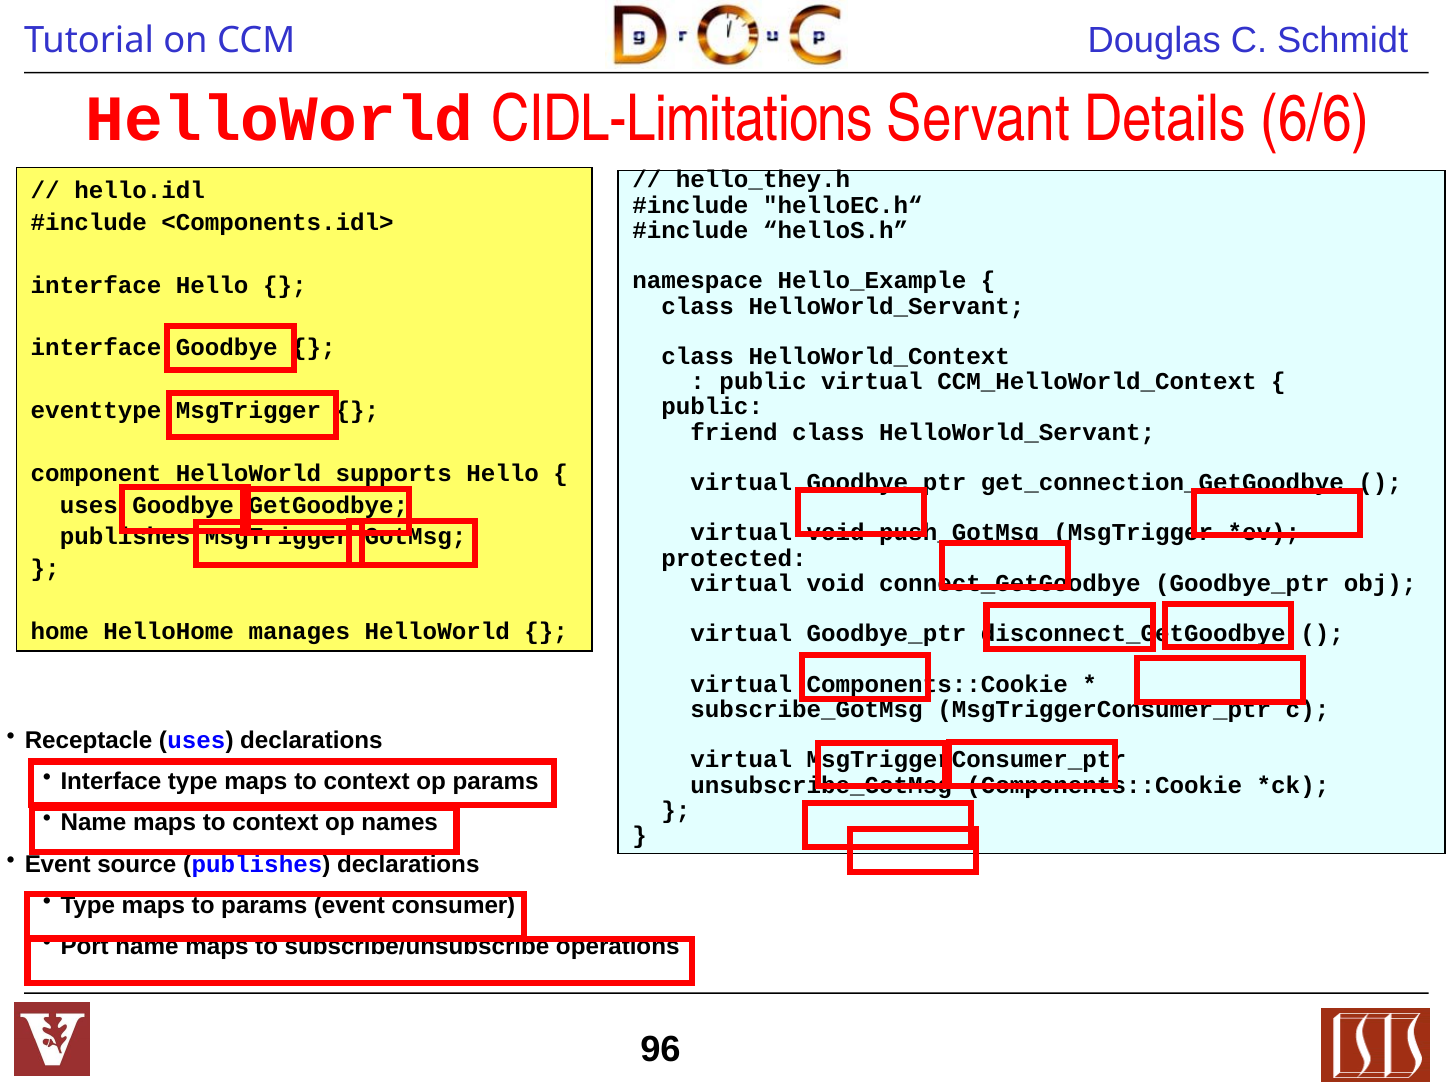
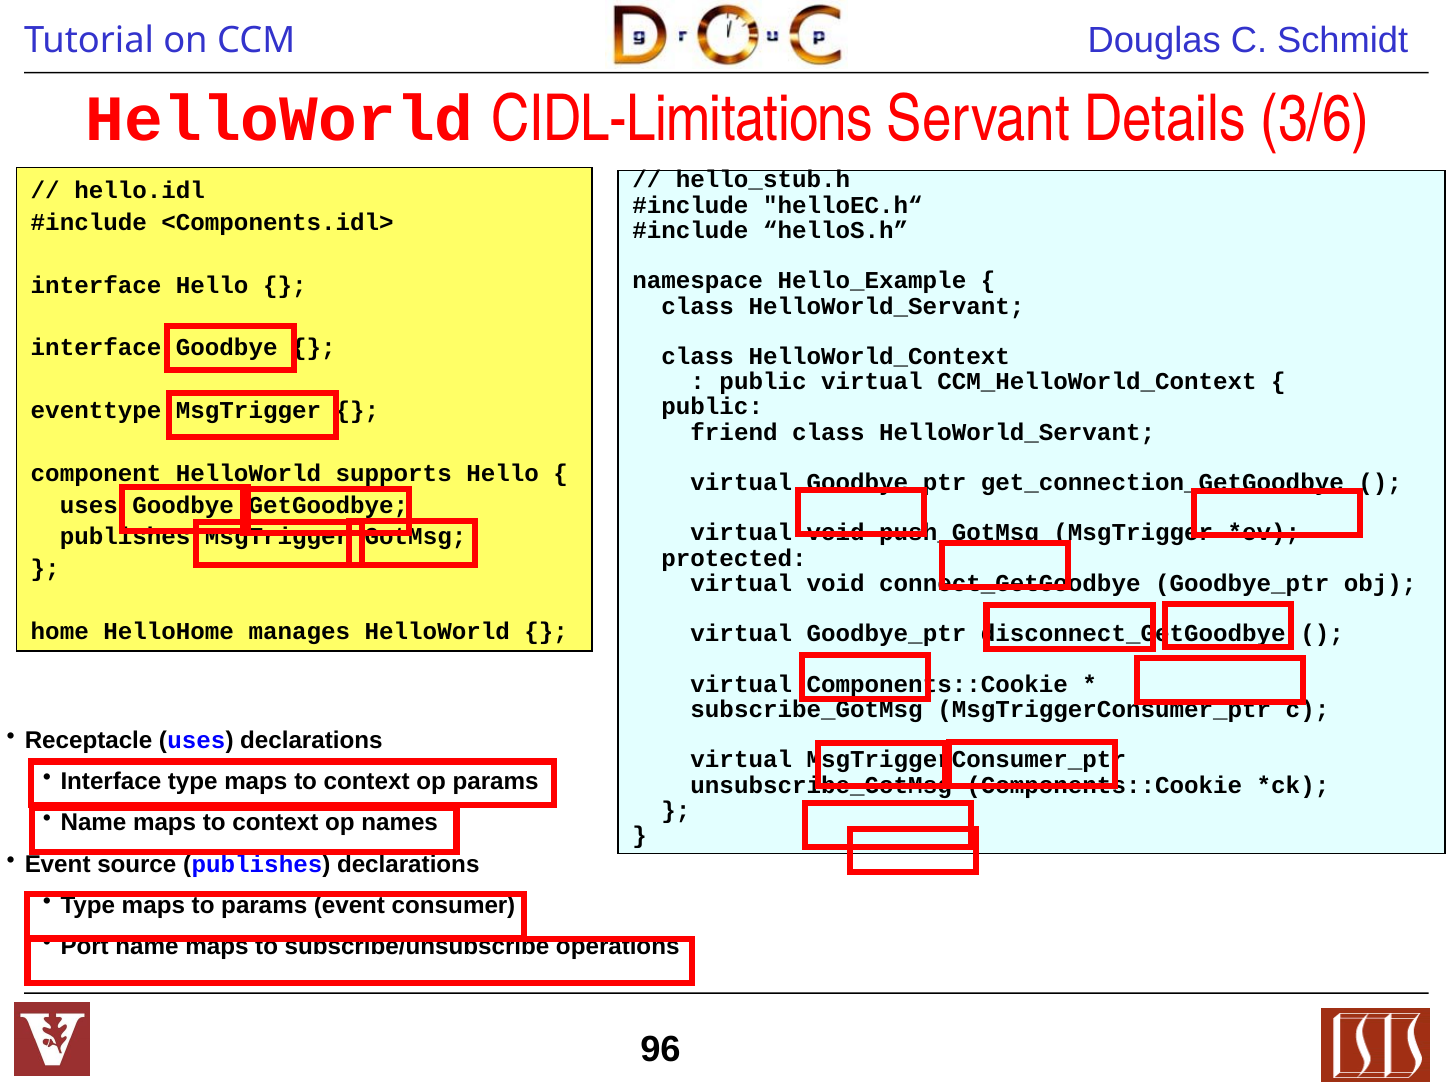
6/6: 6/6 -> 3/6
hello_they.h: hello_they.h -> hello_stub.h
